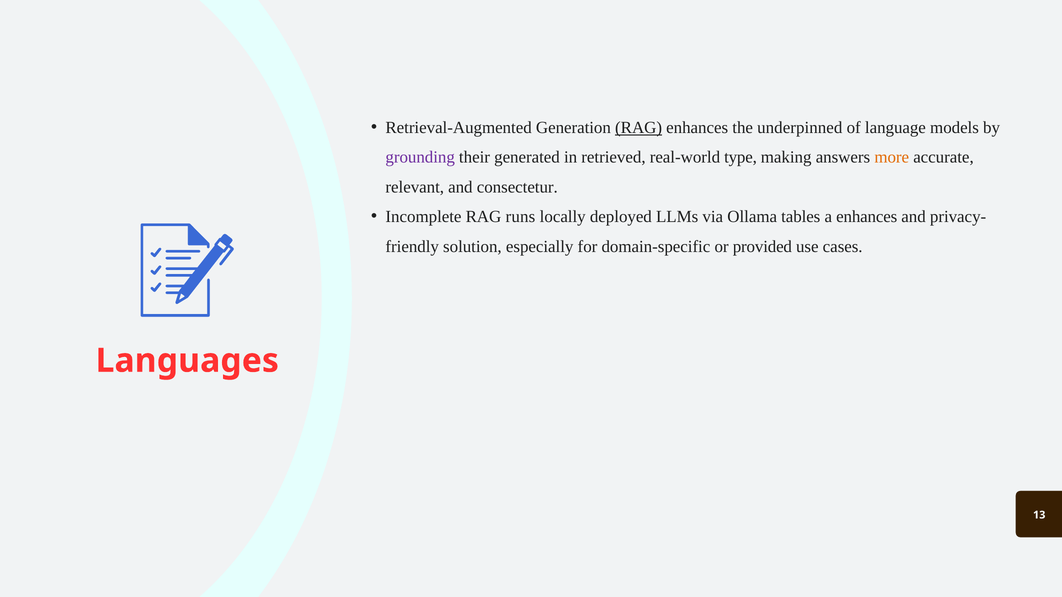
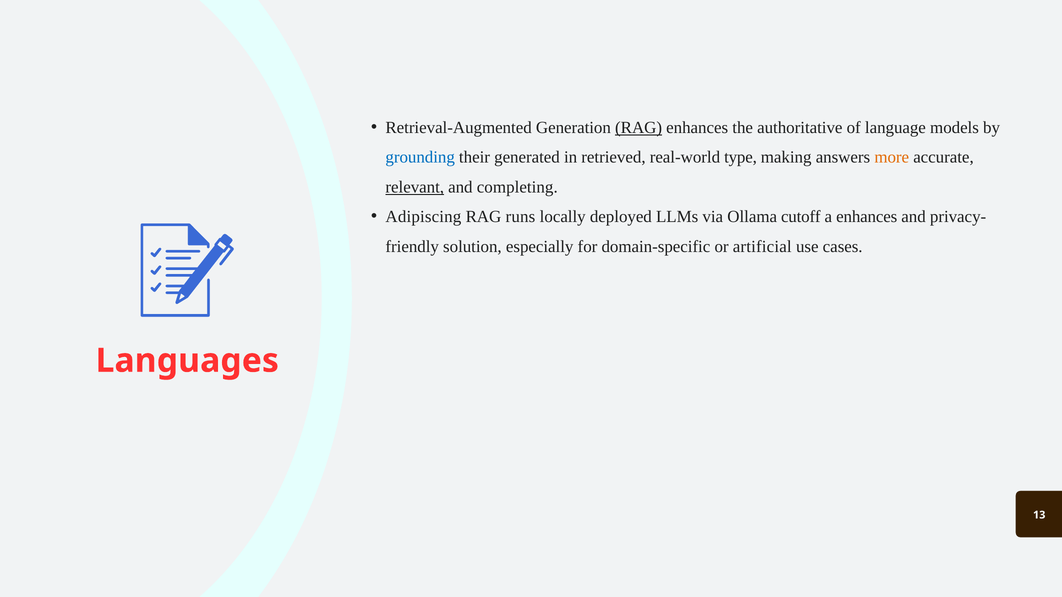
underpinned: underpinned -> authoritative
grounding colour: purple -> blue
relevant underline: none -> present
consectetur: consectetur -> completing
Incomplete: Incomplete -> Adipiscing
tables: tables -> cutoff
provided: provided -> artificial
